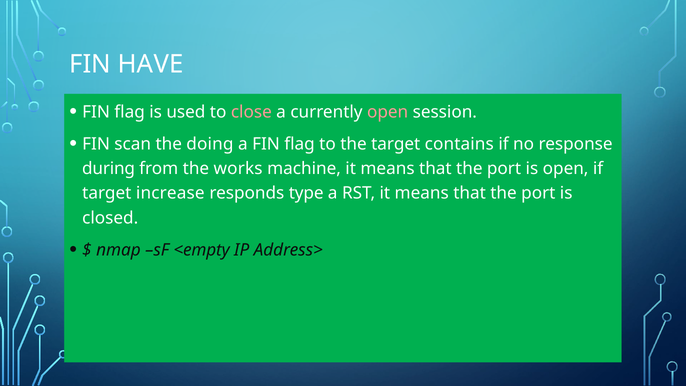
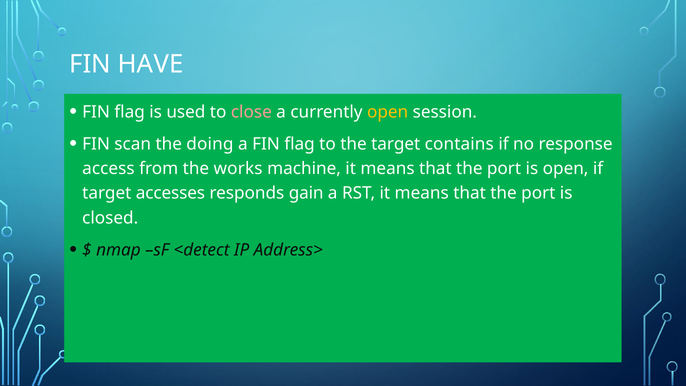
open at (388, 112) colour: pink -> yellow
during: during -> access
increase: increase -> accesses
type: type -> gain
<empty: <empty -> <detect
